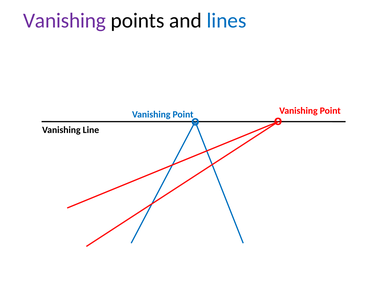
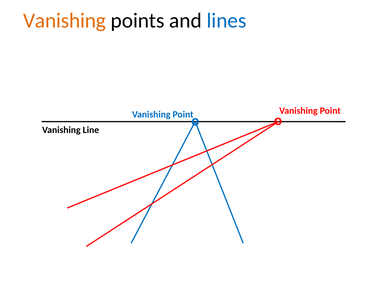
Vanishing at (64, 21) colour: purple -> orange
